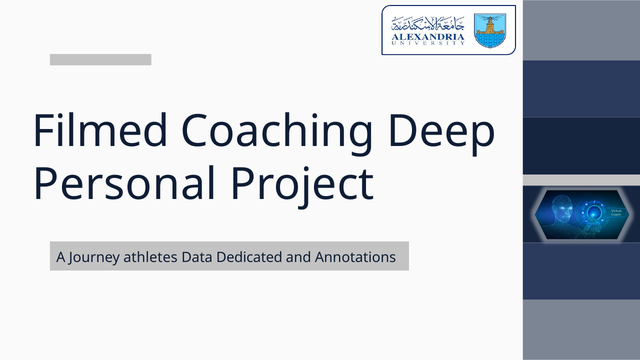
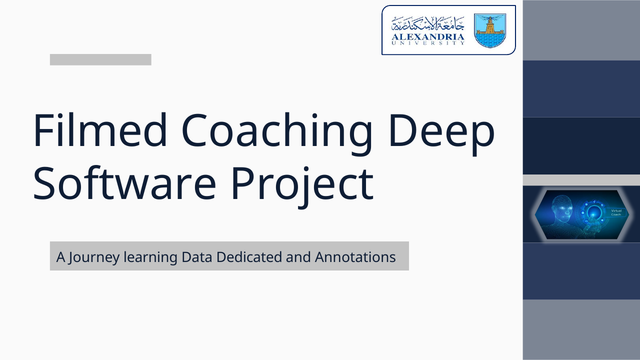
Personal: Personal -> Software
athletes: athletes -> learning
